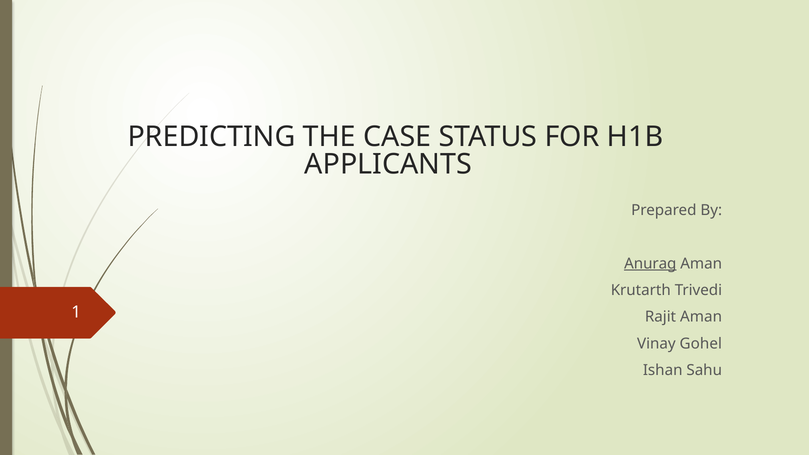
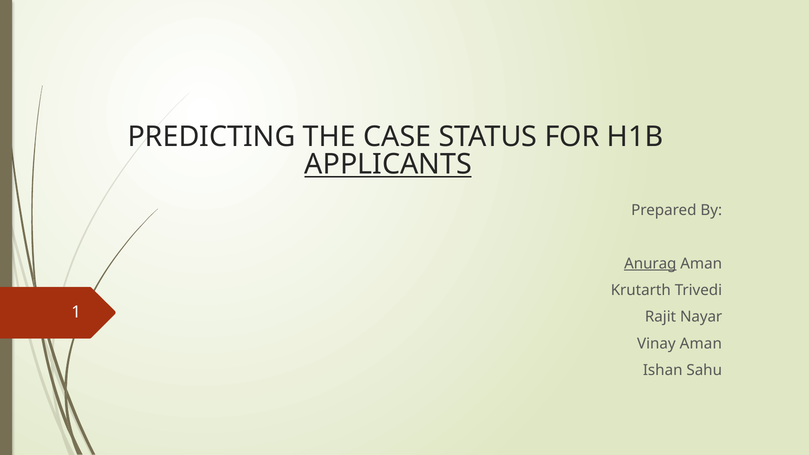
APPLICANTS underline: none -> present
Rajit Aman: Aman -> Nayar
Vinay Gohel: Gohel -> Aman
